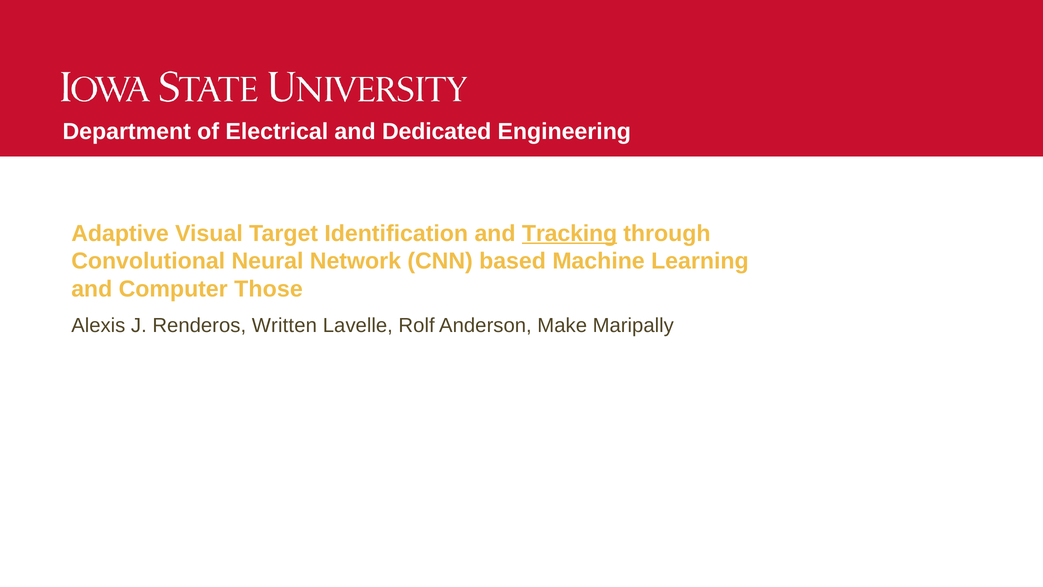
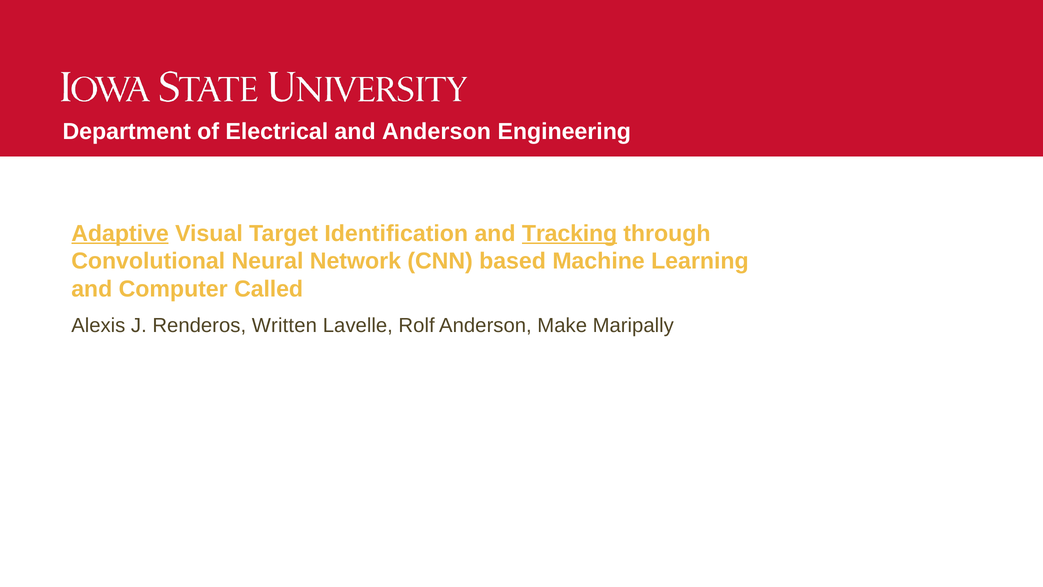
and Dedicated: Dedicated -> Anderson
Adaptive underline: none -> present
Those: Those -> Called
